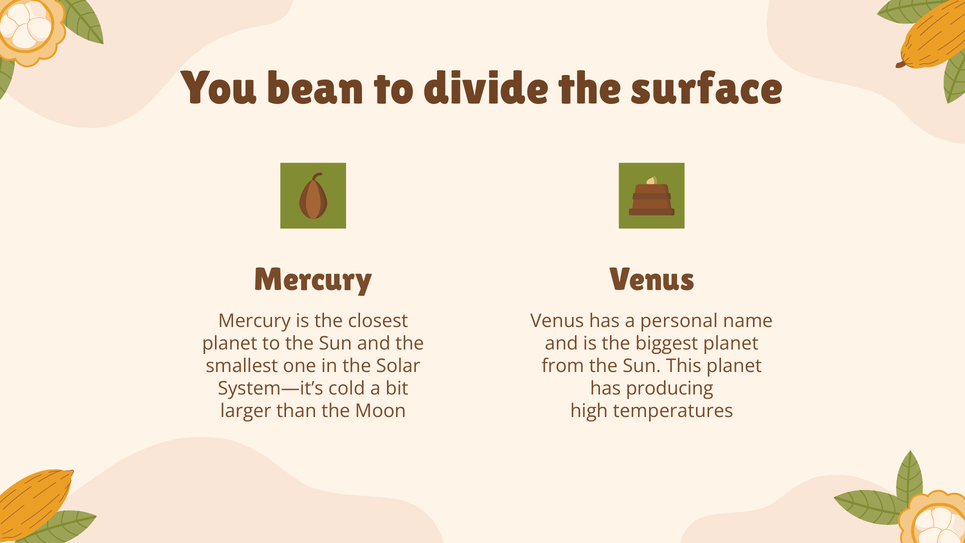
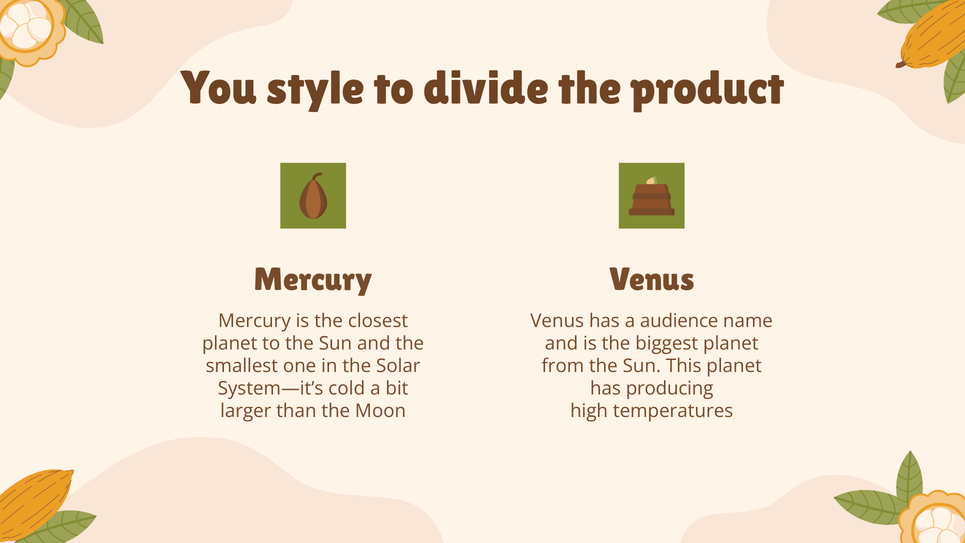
bean: bean -> style
surface: surface -> product
personal: personal -> audience
